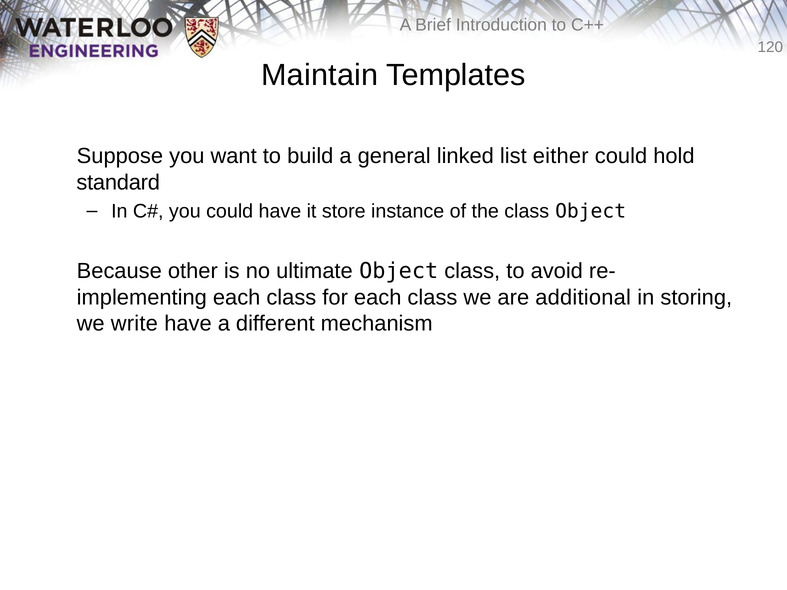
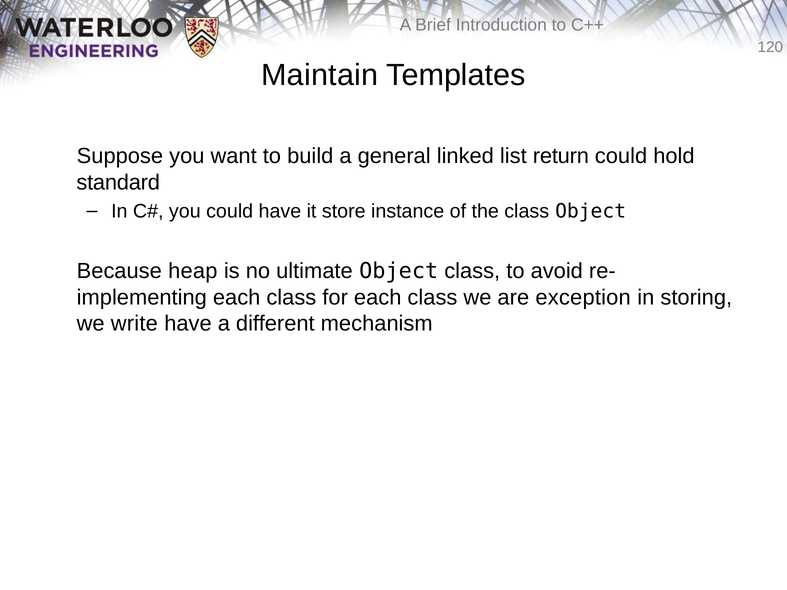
either: either -> return
other: other -> heap
additional: additional -> exception
